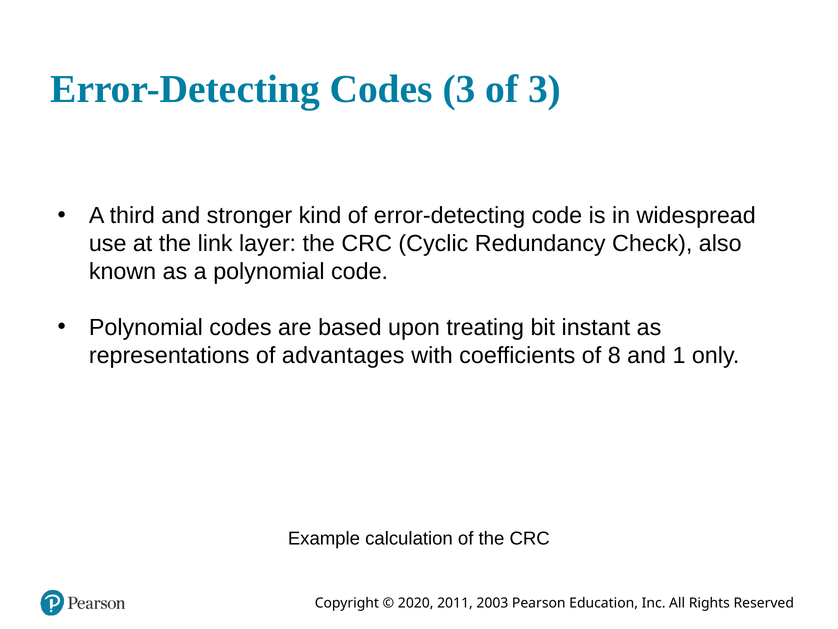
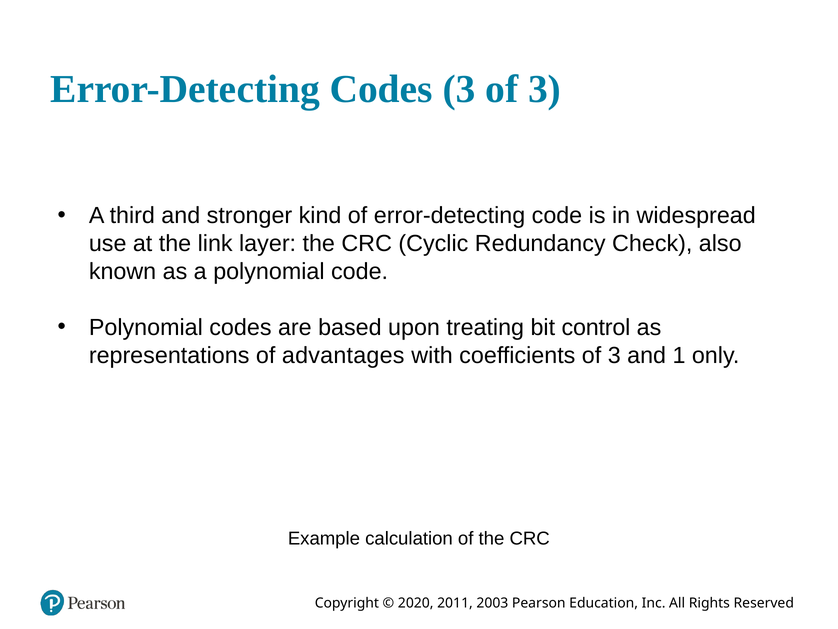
instant: instant -> control
coefficients of 8: 8 -> 3
